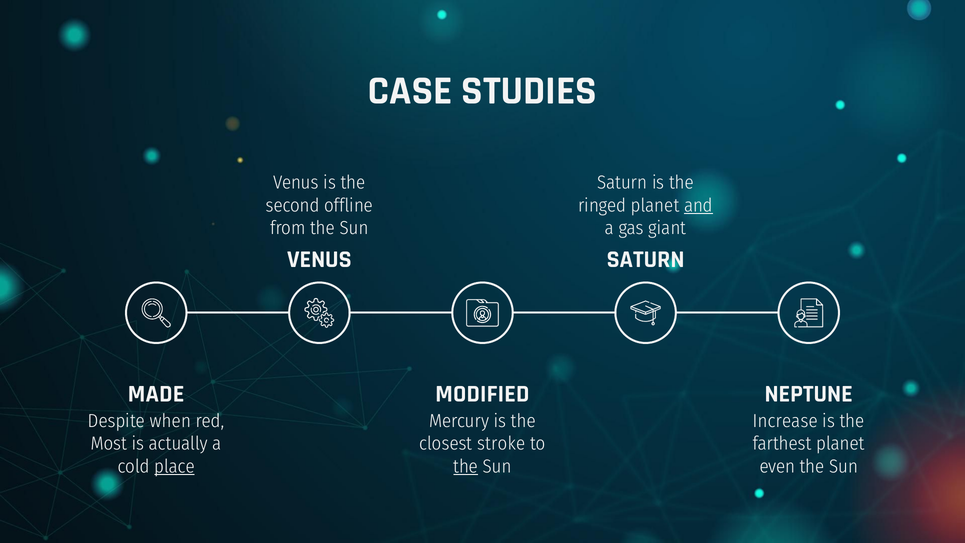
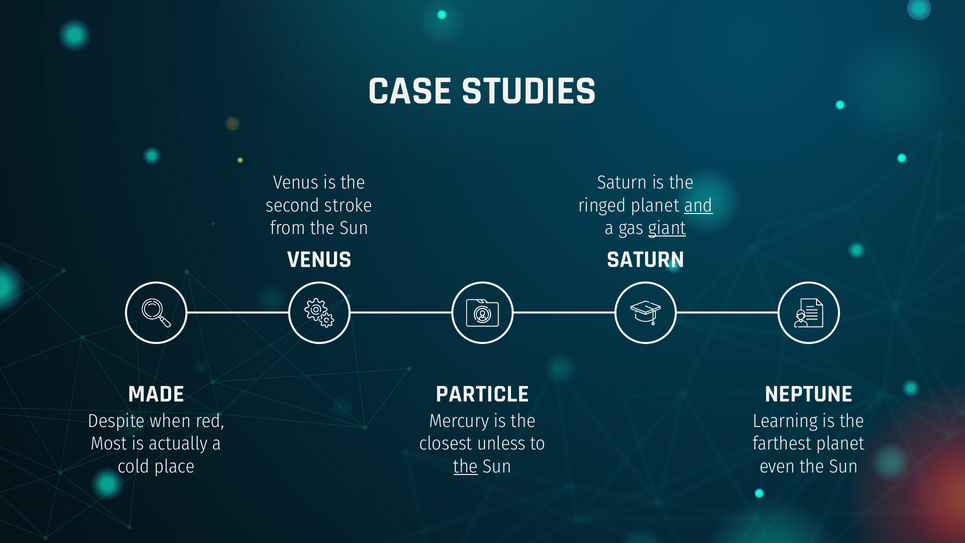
offline: offline -> stroke
giant underline: none -> present
MODIFIED: MODIFIED -> PARTICLE
Increase: Increase -> Learning
stroke: stroke -> unless
place underline: present -> none
